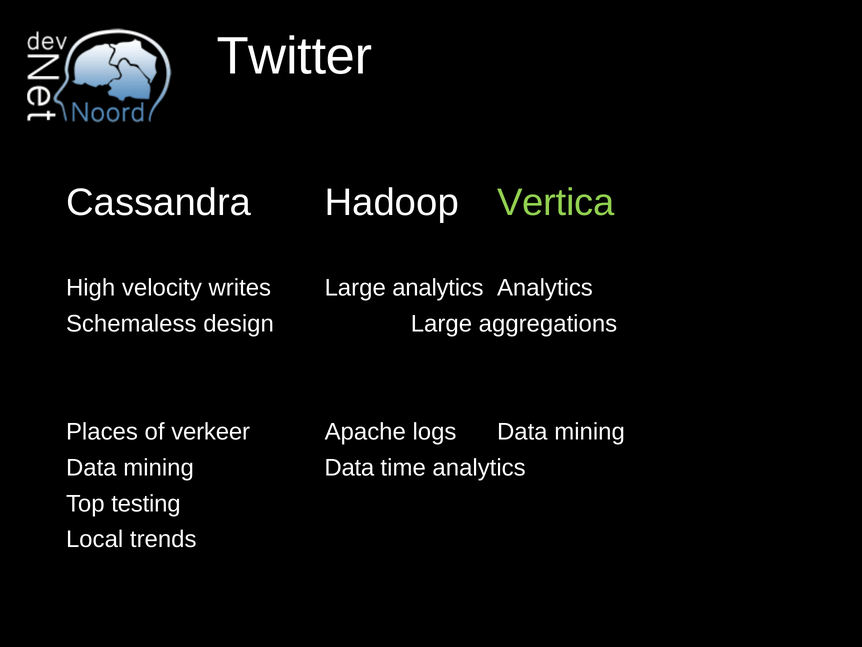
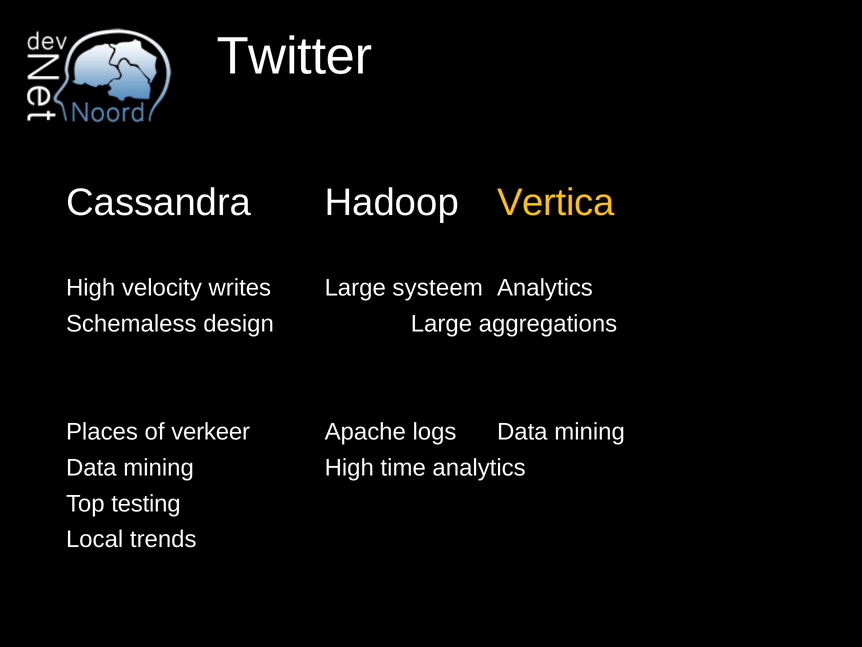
Vertica colour: light green -> yellow
Large analytics: analytics -> systeem
Data at (349, 467): Data -> High
